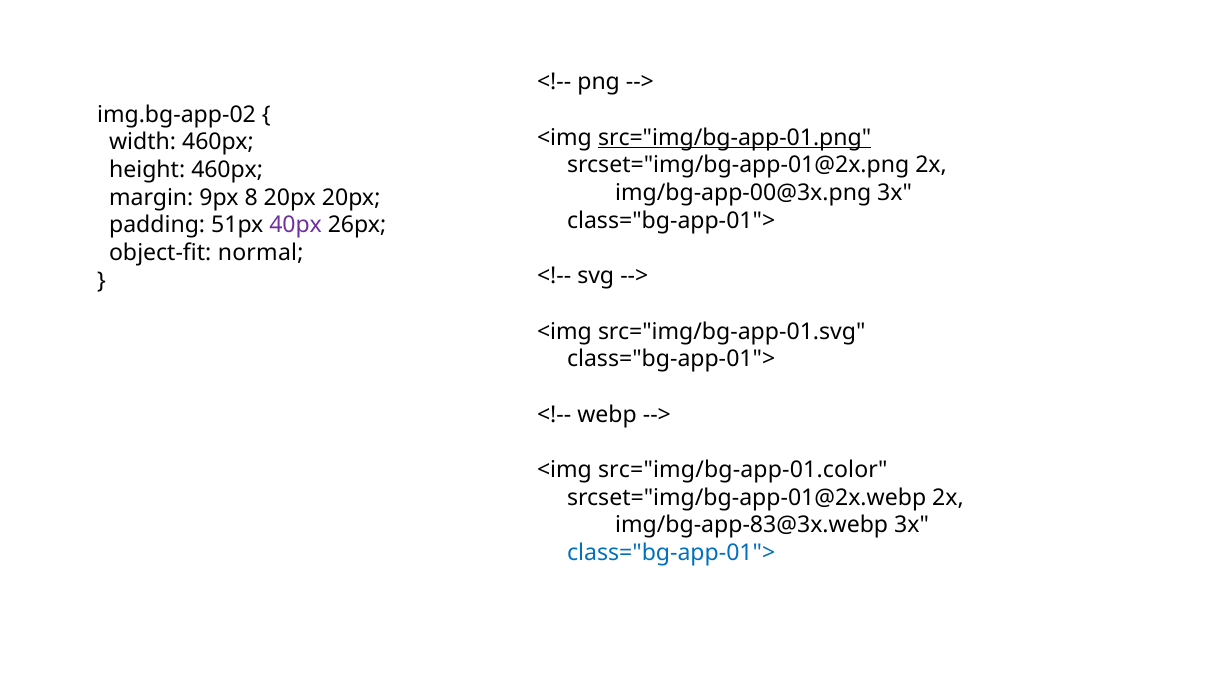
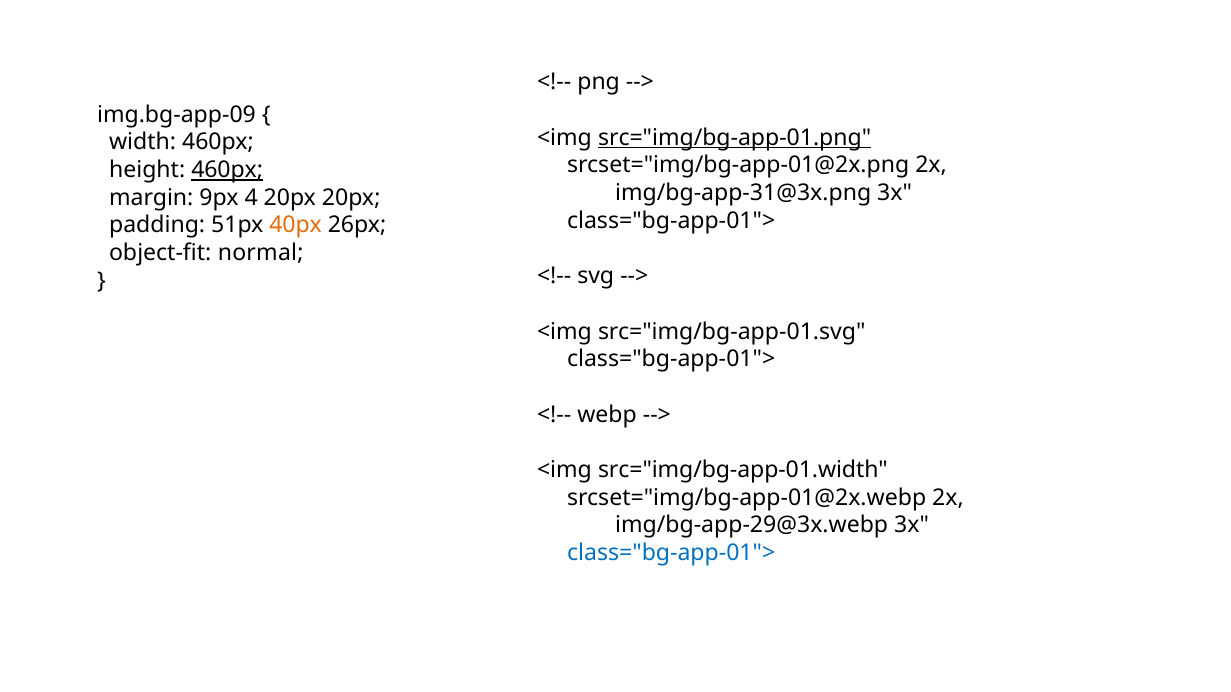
img.bg-app-02: img.bg-app-02 -> img.bg-app-09
460px at (227, 170) underline: none -> present
img/bg-app-00@3x.png: img/bg-app-00@3x.png -> img/bg-app-31@3x.png
8: 8 -> 4
40px colour: purple -> orange
src="img/bg-app-01.color: src="img/bg-app-01.color -> src="img/bg-app-01.width
img/bg-app-83@3x.webp: img/bg-app-83@3x.webp -> img/bg-app-29@3x.webp
